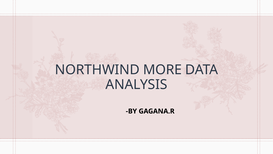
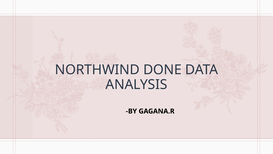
MORE: MORE -> DONE
